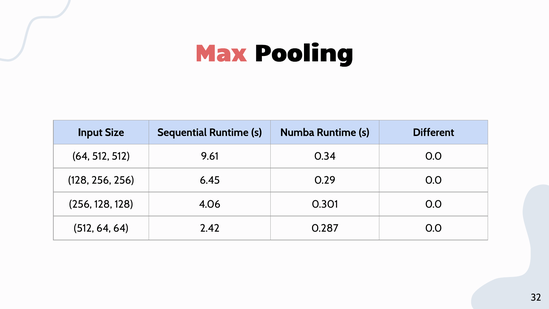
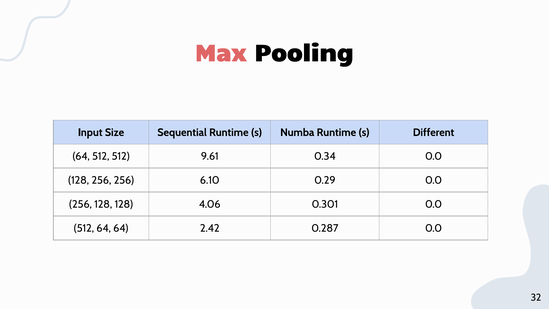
6.45: 6.45 -> 6.10
